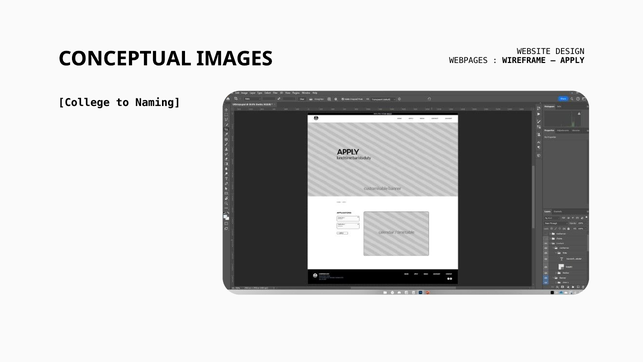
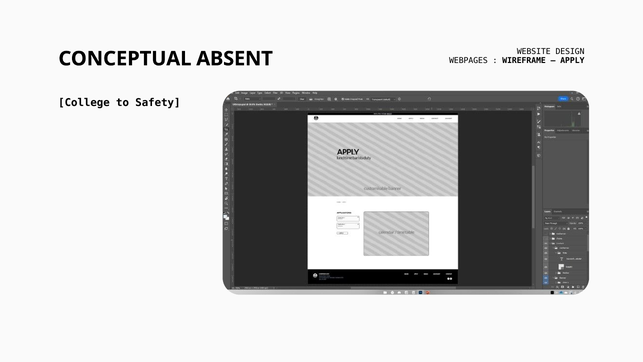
IMAGES: IMAGES -> ABSENT
Naming: Naming -> Safety
